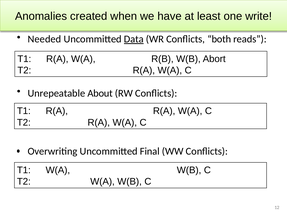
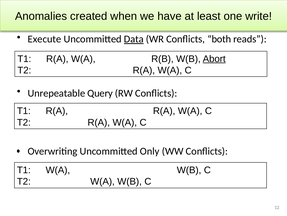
Needed: Needed -> Execute
Abort underline: none -> present
About: About -> Query
Final: Final -> Only
